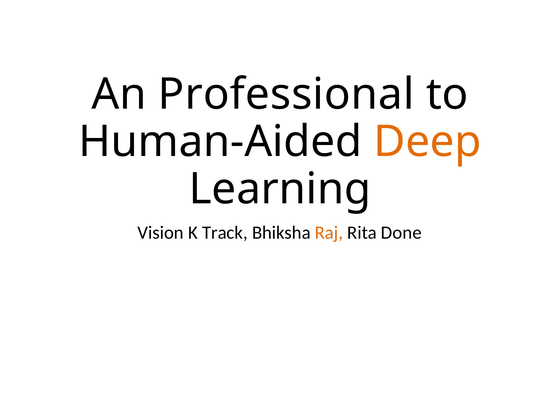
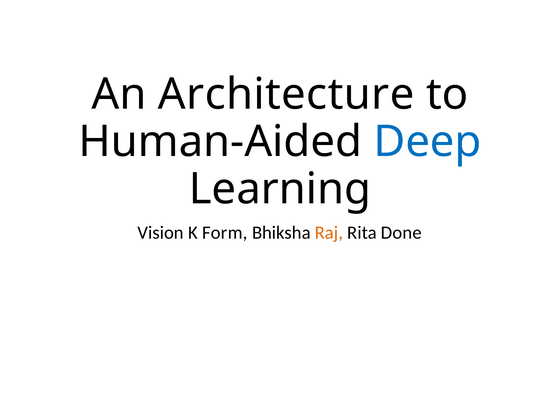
Professional: Professional -> Architecture
Deep colour: orange -> blue
Track: Track -> Form
